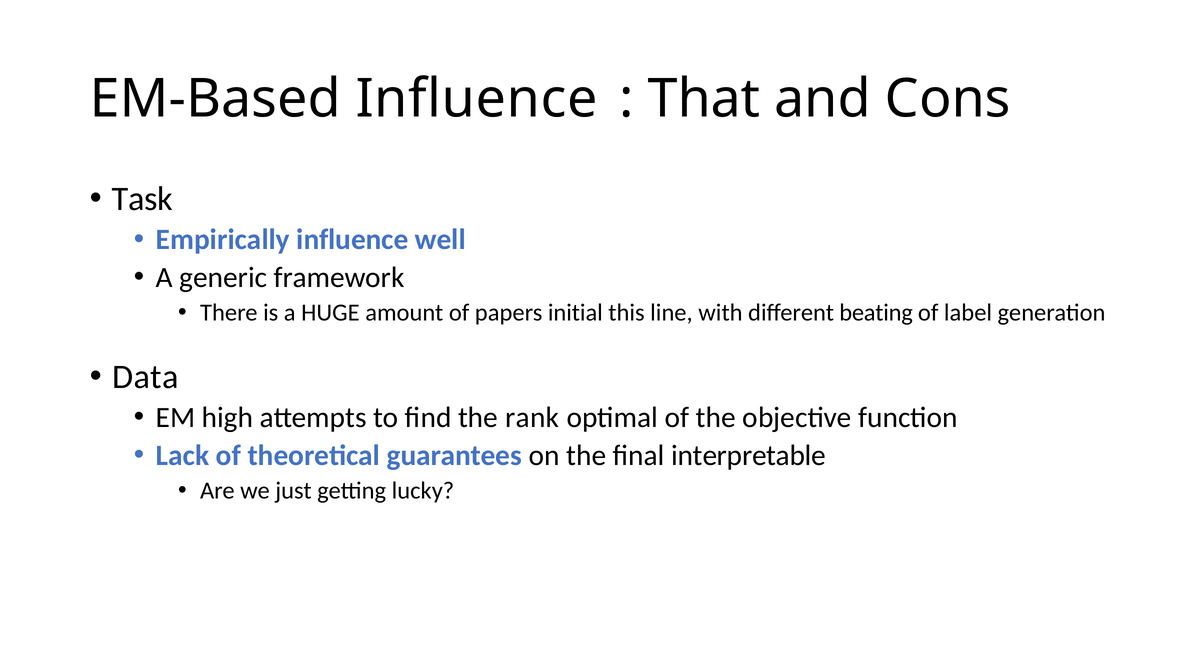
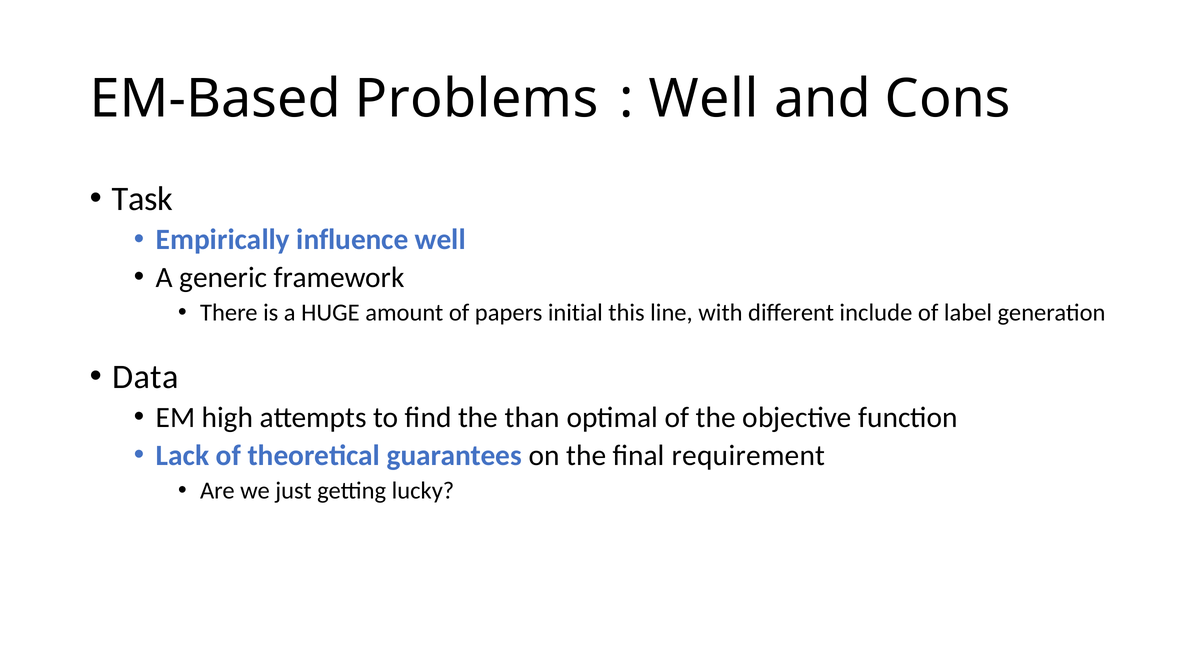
EM-Based Influence: Influence -> Problems
That at (704, 99): That -> Well
beating: beating -> include
rank: rank -> than
interpretable: interpretable -> requirement
